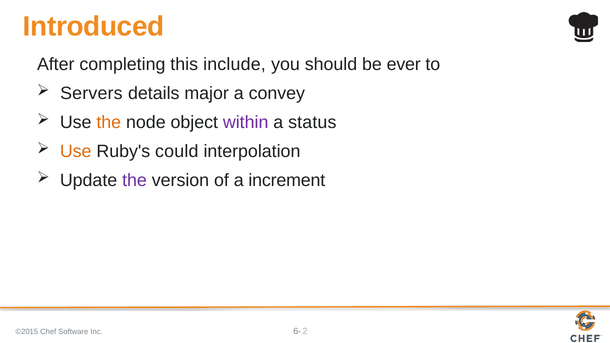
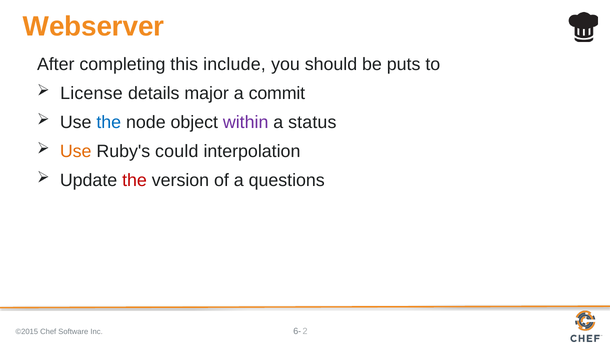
Introduced: Introduced -> Webserver
ever: ever -> puts
Servers: Servers -> License
convey: convey -> commit
the at (109, 122) colour: orange -> blue
the at (135, 180) colour: purple -> red
increment: increment -> questions
